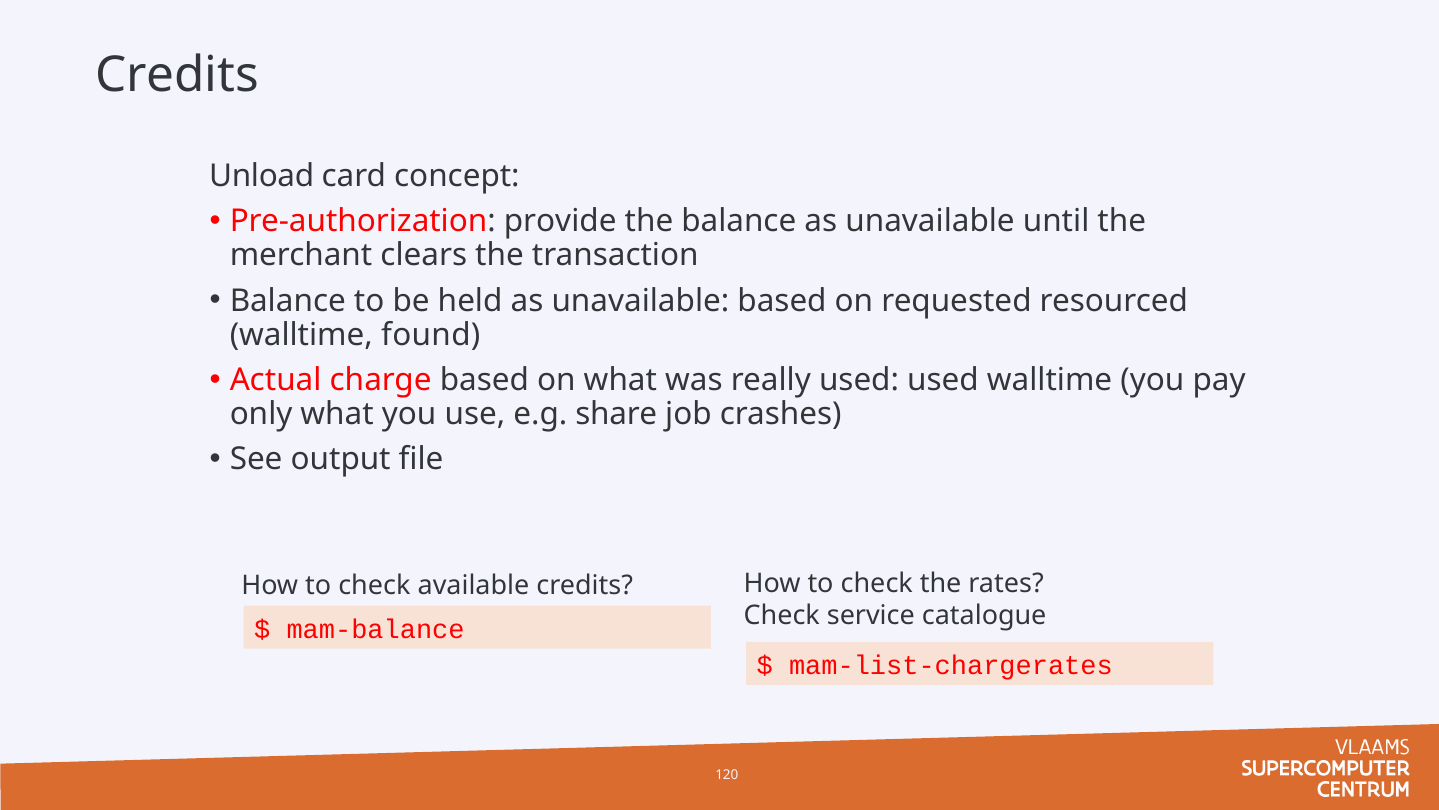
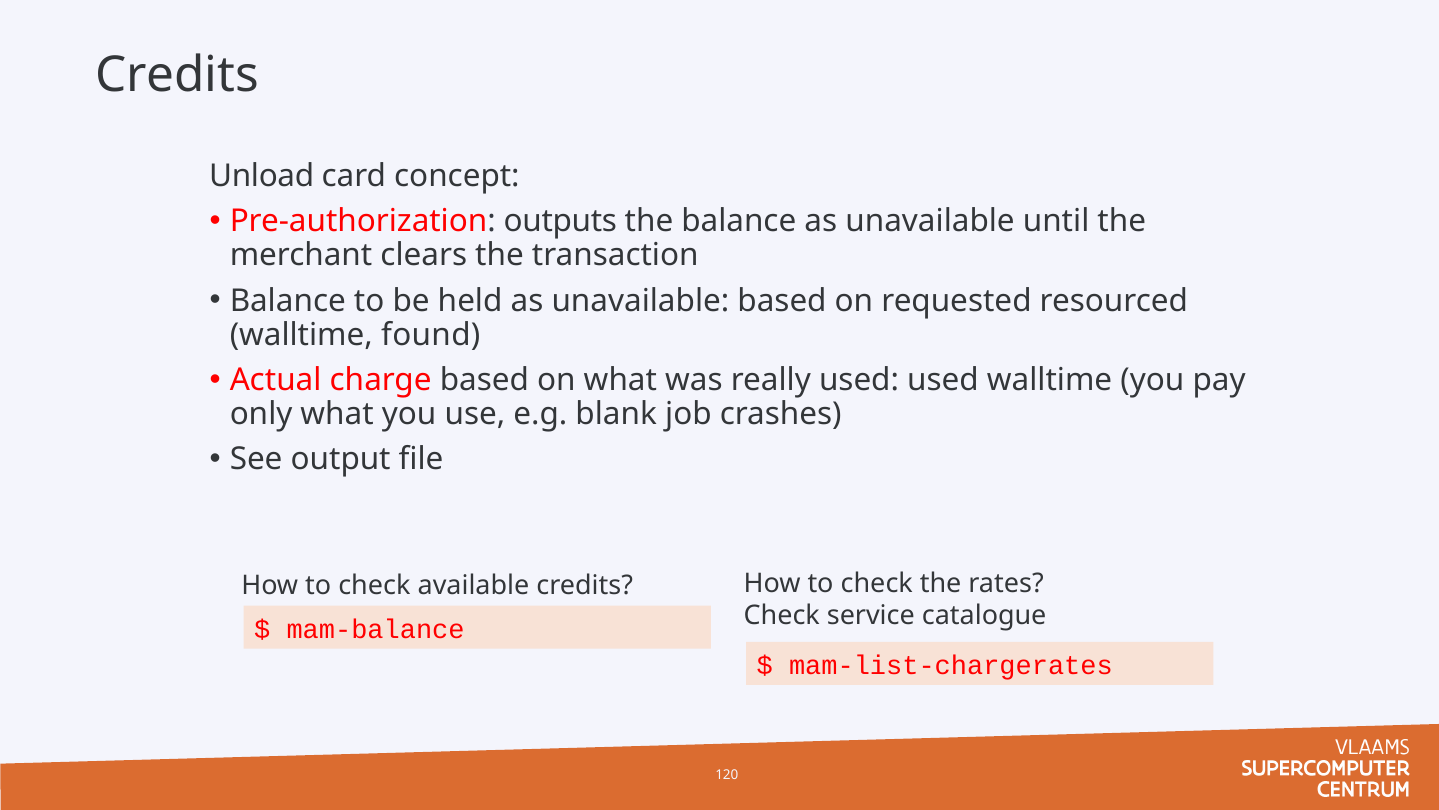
provide: provide -> outputs
share: share -> blank
